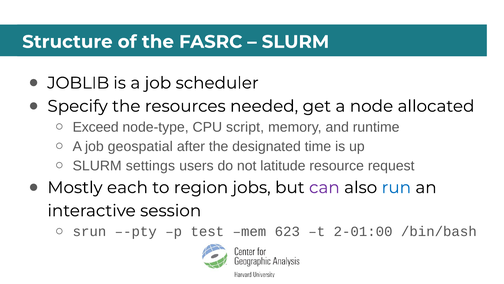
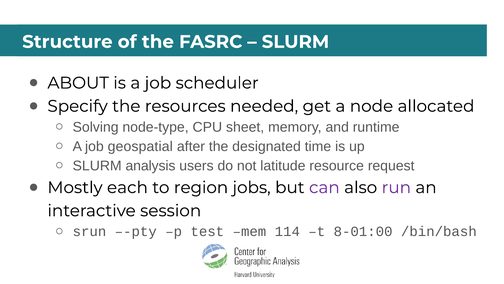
JOBLIB: JOBLIB -> ABOUT
Exceed: Exceed -> Solving
script: script -> sheet
settings: settings -> analysis
run colour: blue -> purple
623: 623 -> 114
2-01:00: 2-01:00 -> 8-01:00
